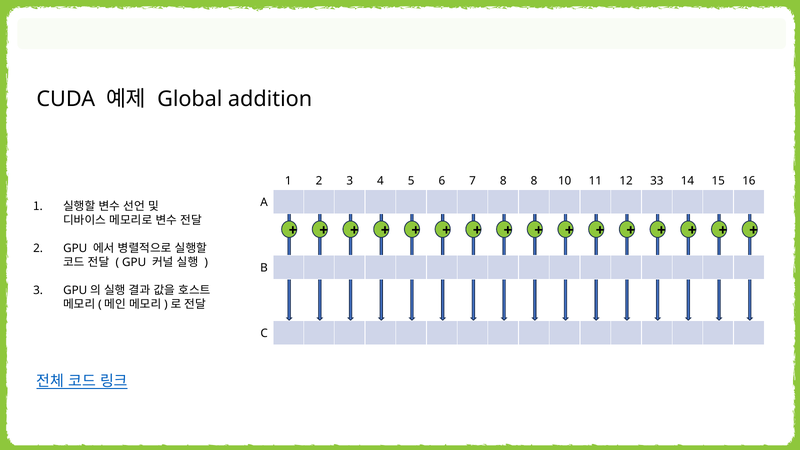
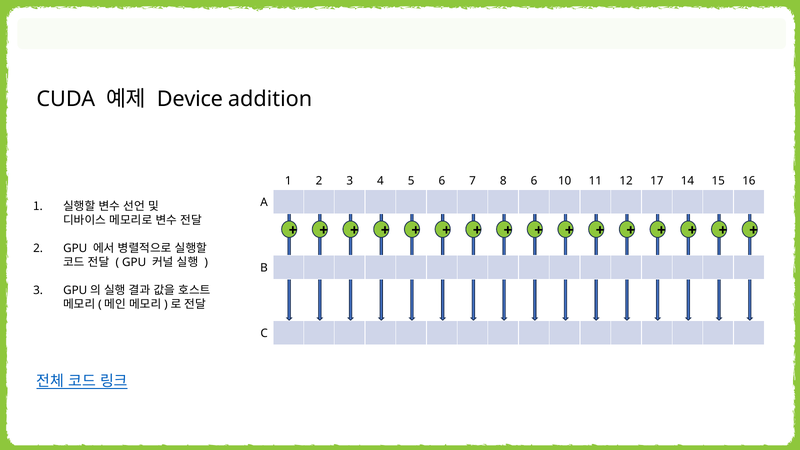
Global: Global -> Device
8 8: 8 -> 6
33: 33 -> 17
